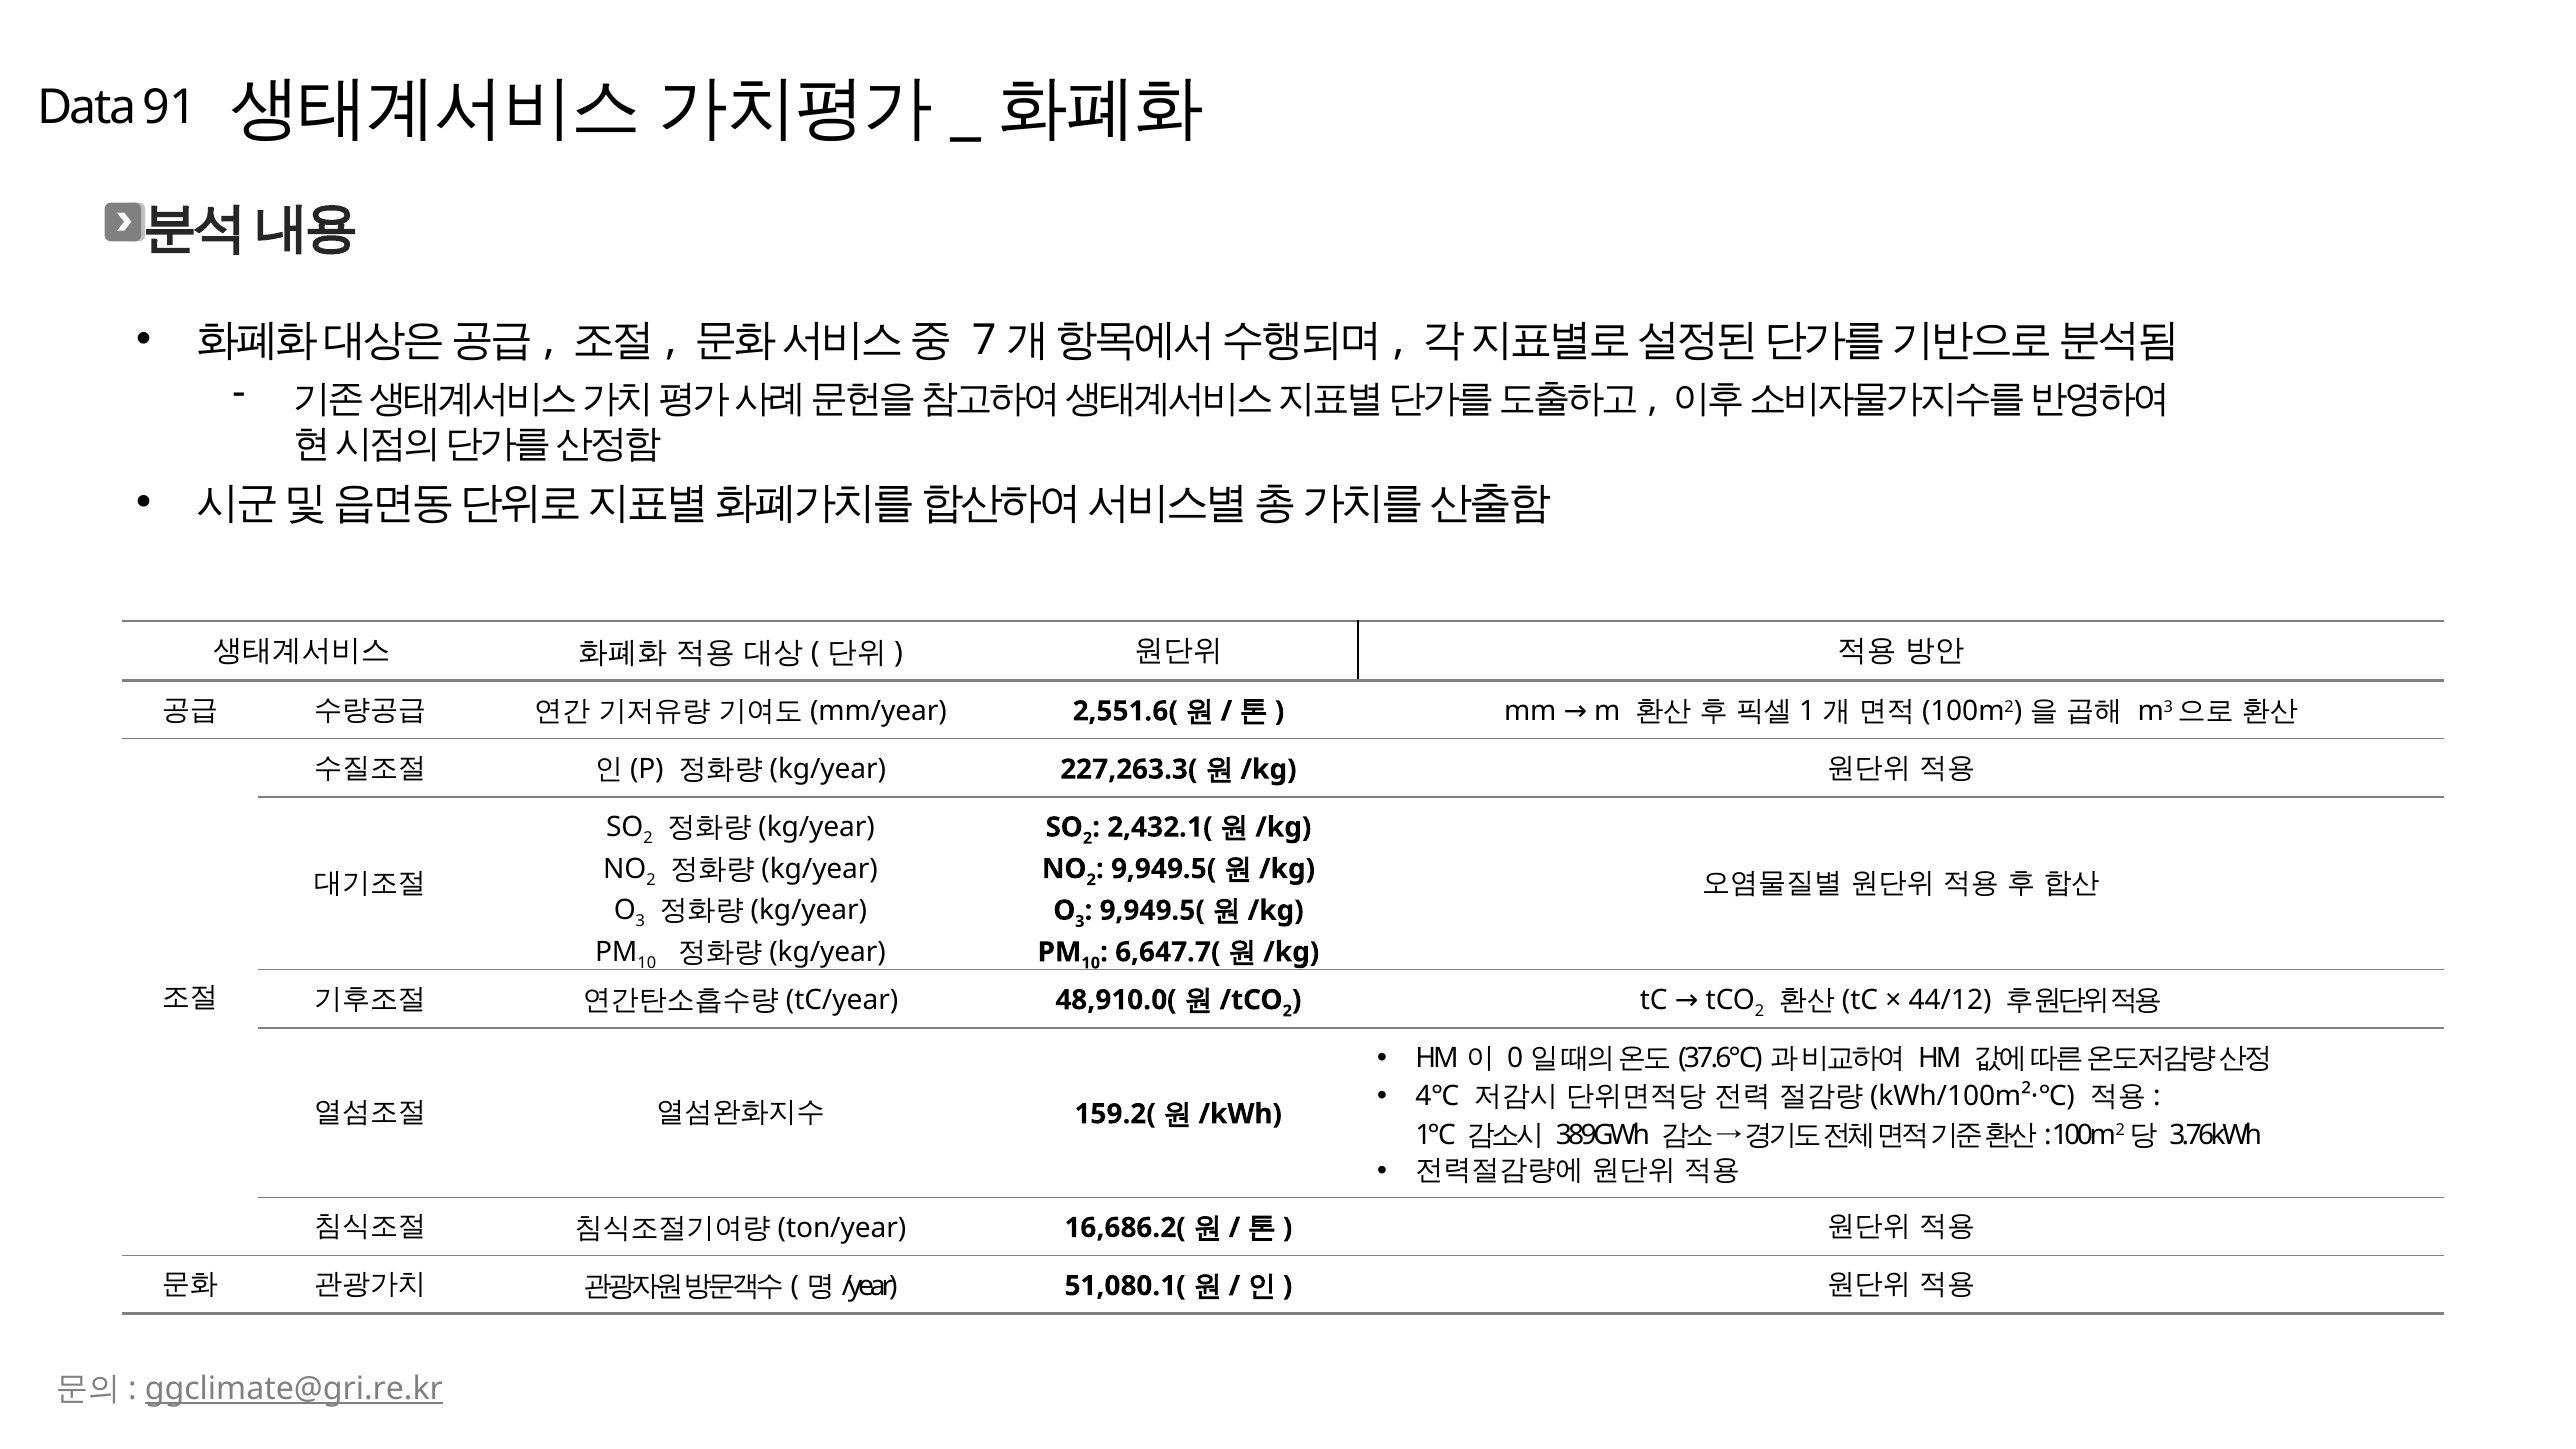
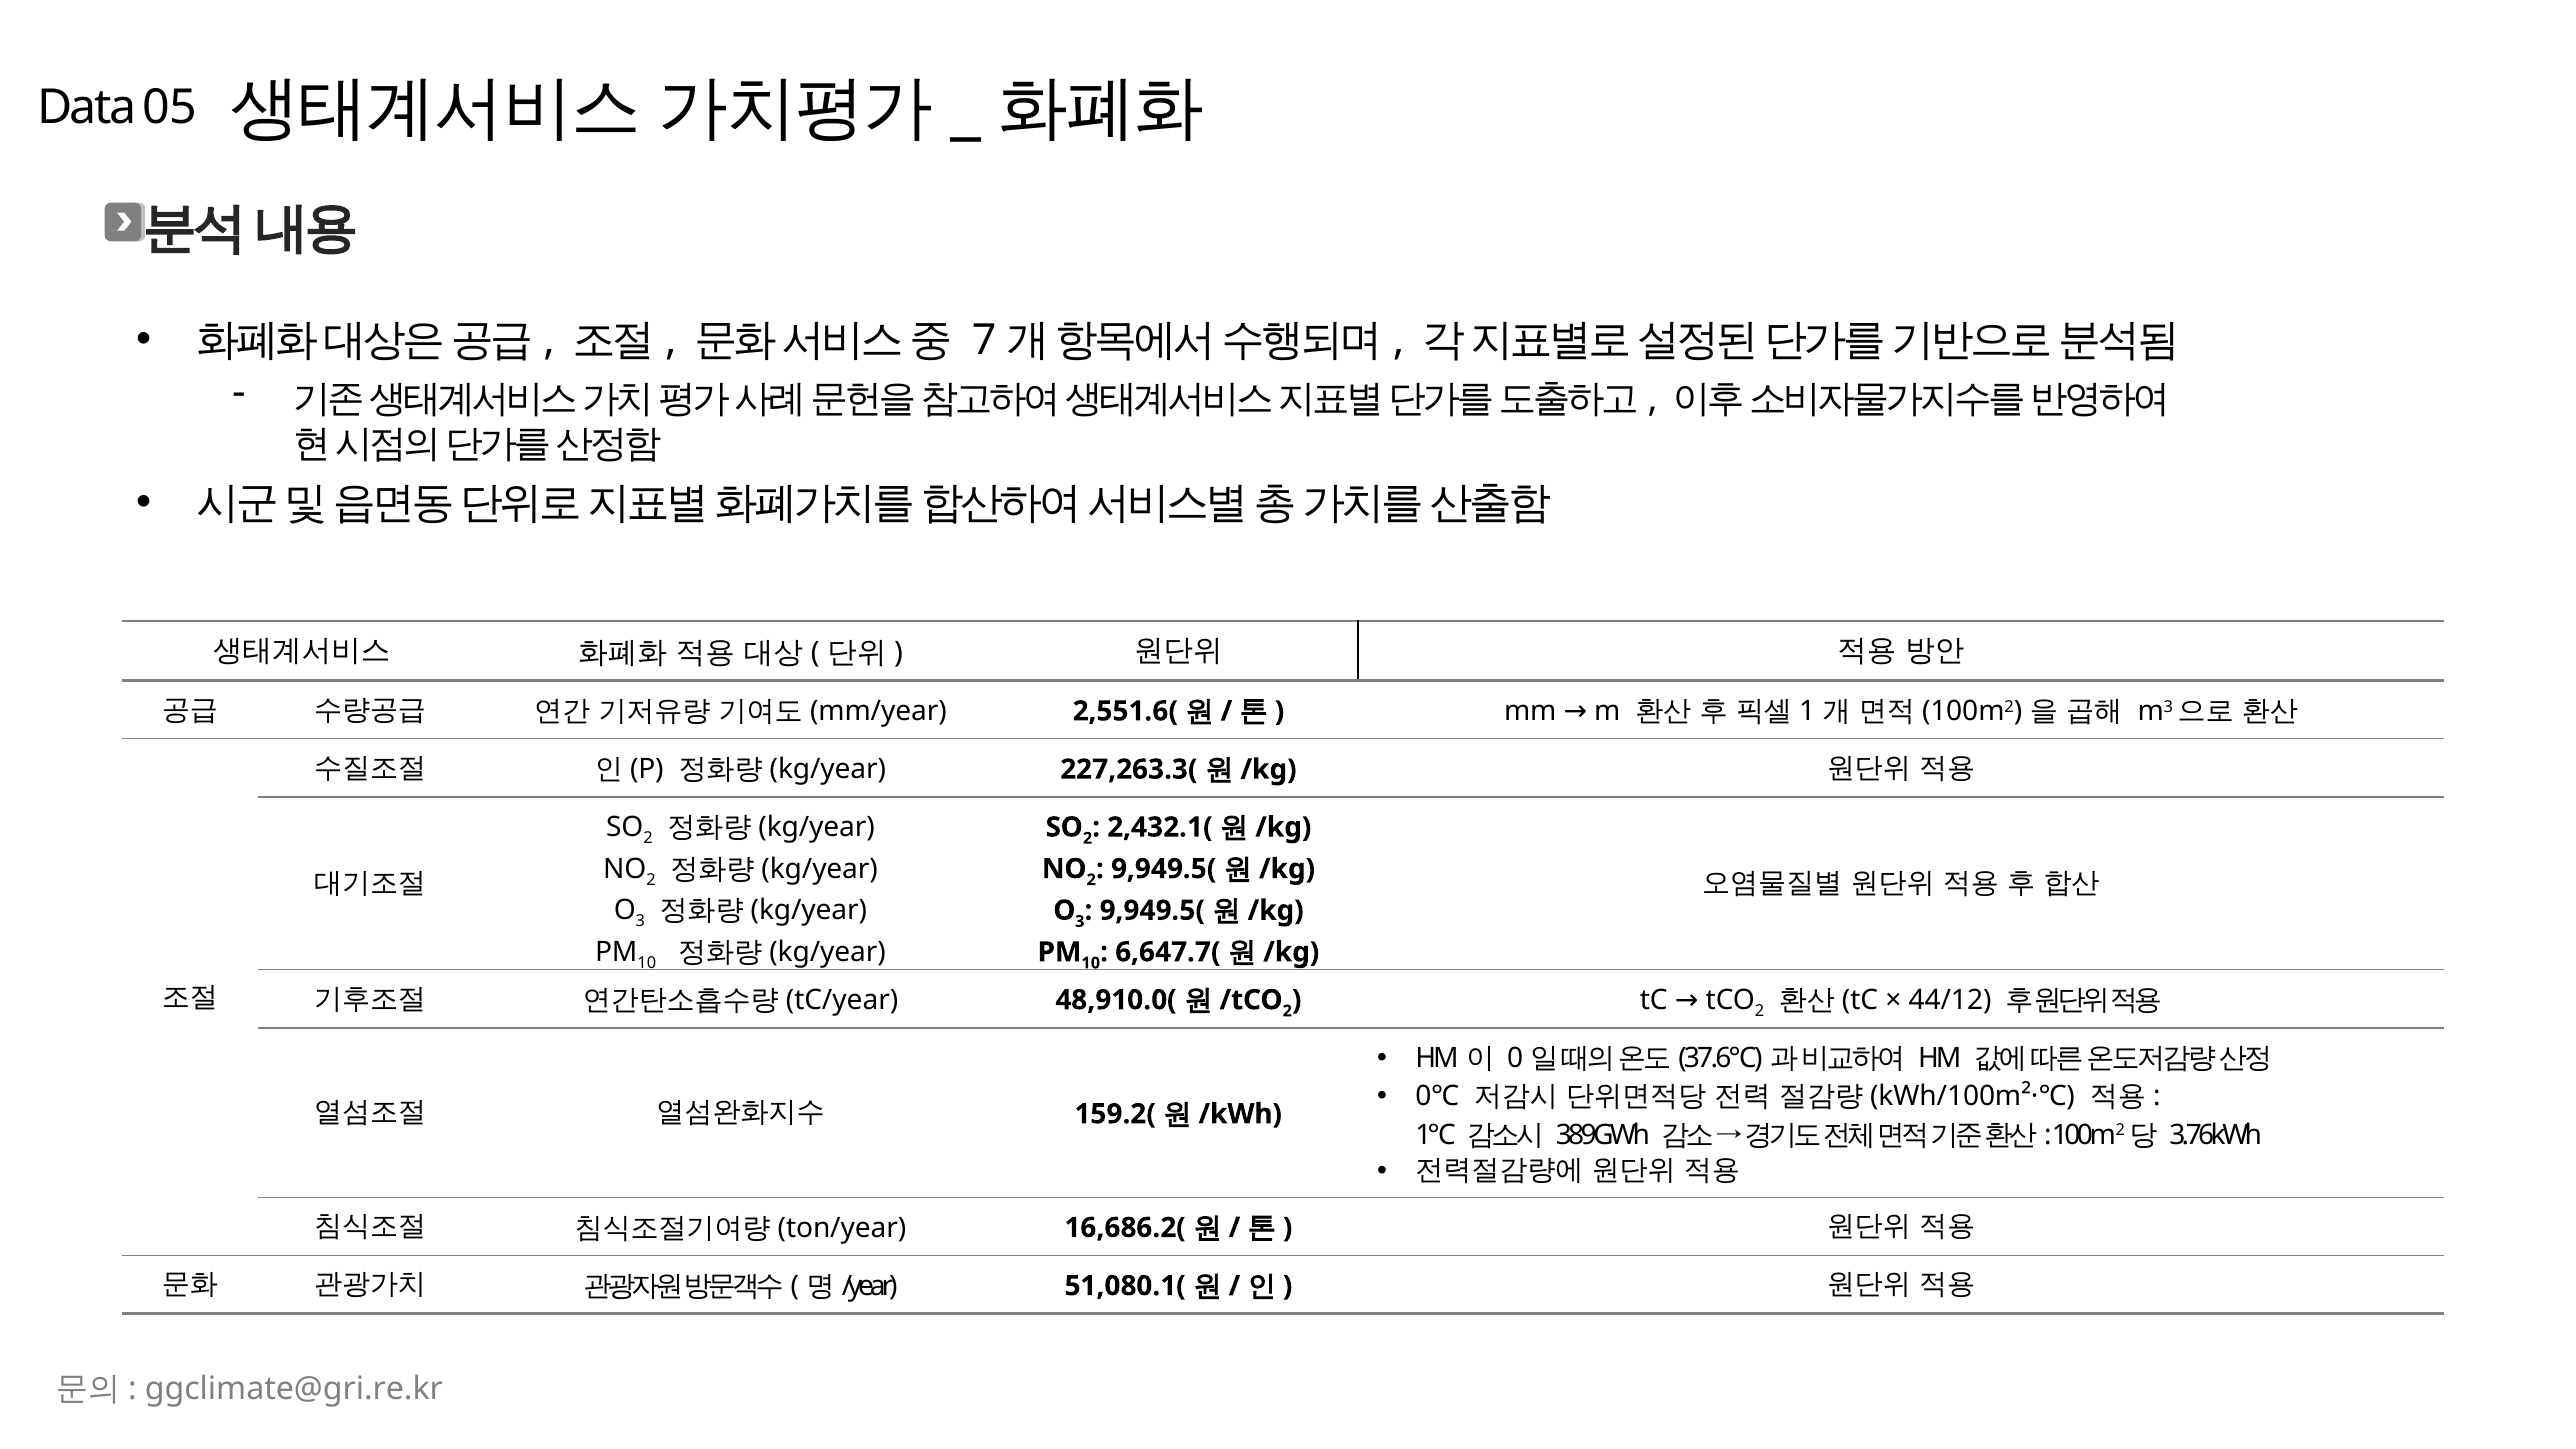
91: 91 -> 05
4℃: 4℃ -> 0℃
ggclimate@gri.re.kr underline: present -> none
